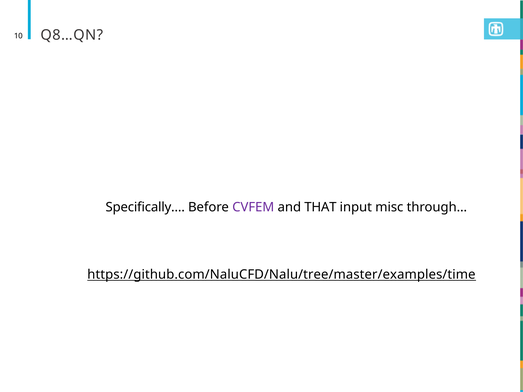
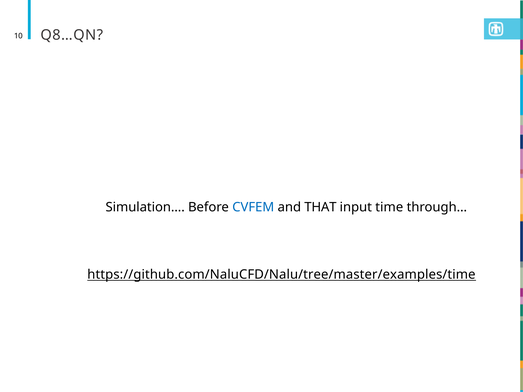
Specifically…: Specifically… -> Simulation…
CVFEM colour: purple -> blue
misc: misc -> time
